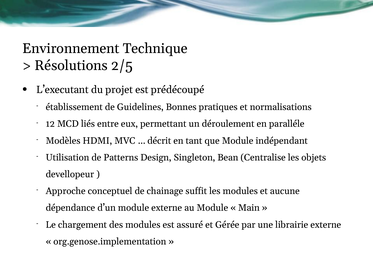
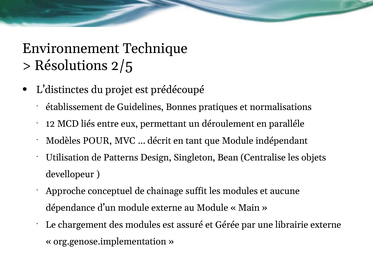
L’executant: L’executant -> L’distinctes
HDMI: HDMI -> POUR
